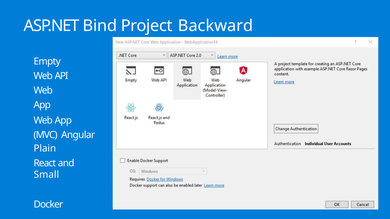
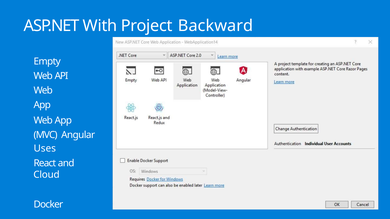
Bind: Bind -> With
Plain: Plain -> Uses
Small: Small -> Cloud
